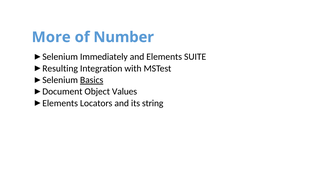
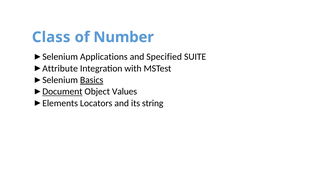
More: More -> Class
Immediately: Immediately -> Applications
and Elements: Elements -> Specified
Resulting: Resulting -> Attribute
Document underline: none -> present
